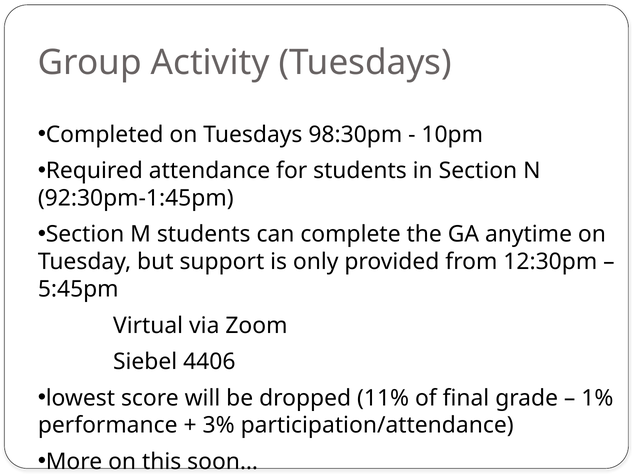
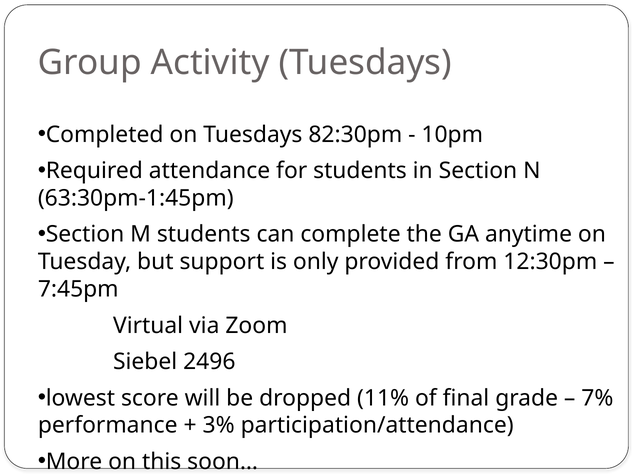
98:30pm: 98:30pm -> 82:30pm
92:30pm-1:45pm: 92:30pm-1:45pm -> 63:30pm-1:45pm
5:45pm: 5:45pm -> 7:45pm
4406: 4406 -> 2496
1%: 1% -> 7%
